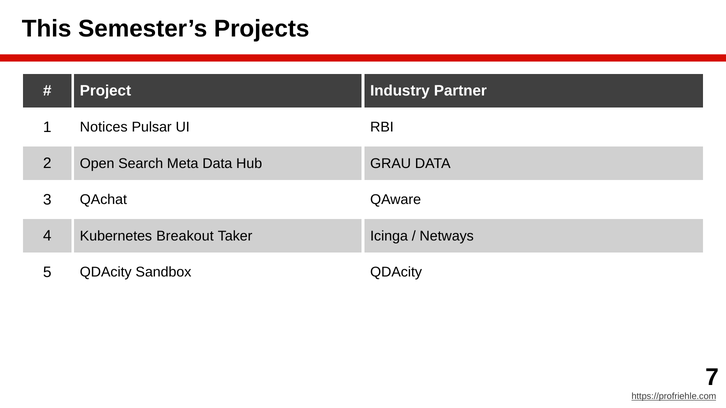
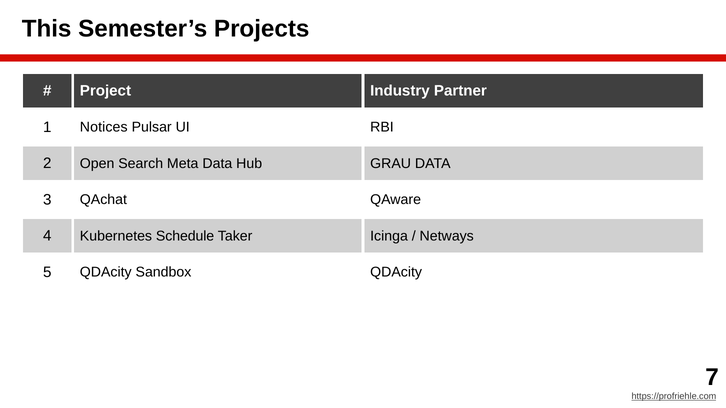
Breakout: Breakout -> Schedule
